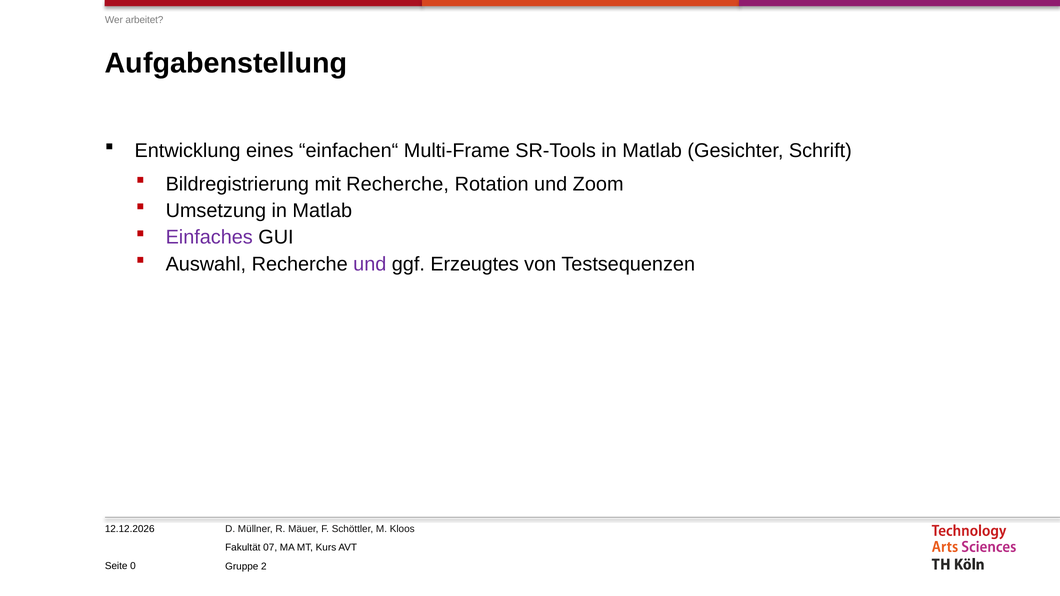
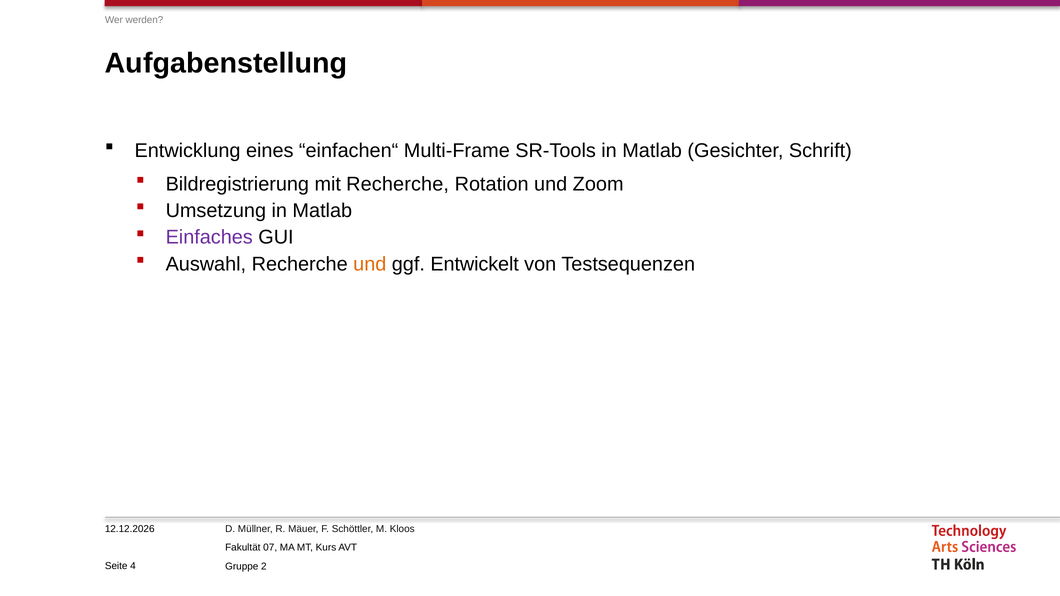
arbeitet: arbeitet -> werden
und at (370, 264) colour: purple -> orange
Erzeugtes: Erzeugtes -> Entwickelt
0: 0 -> 4
